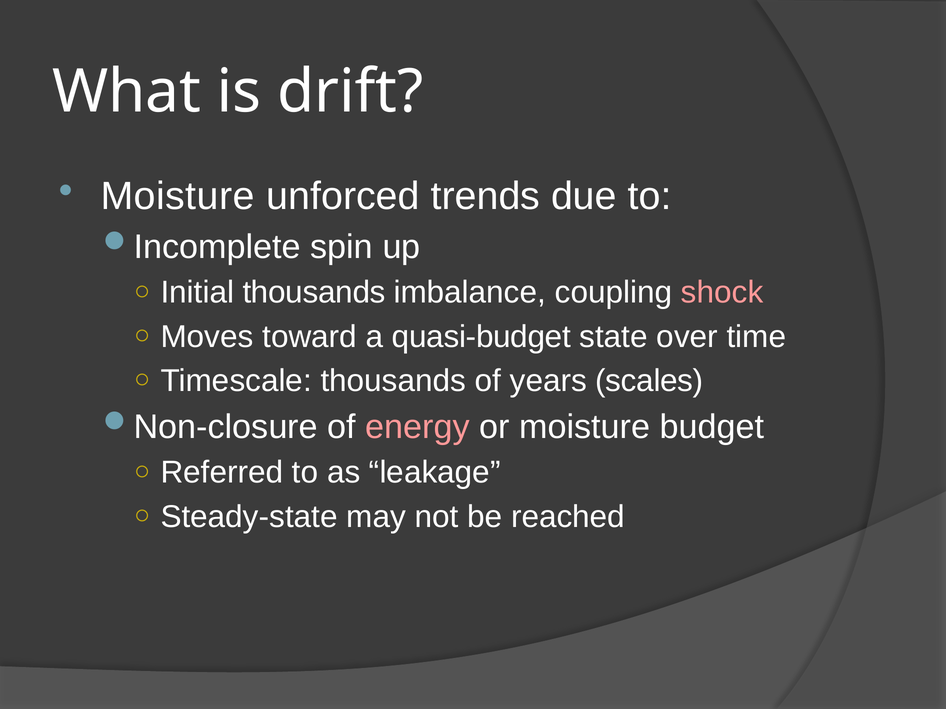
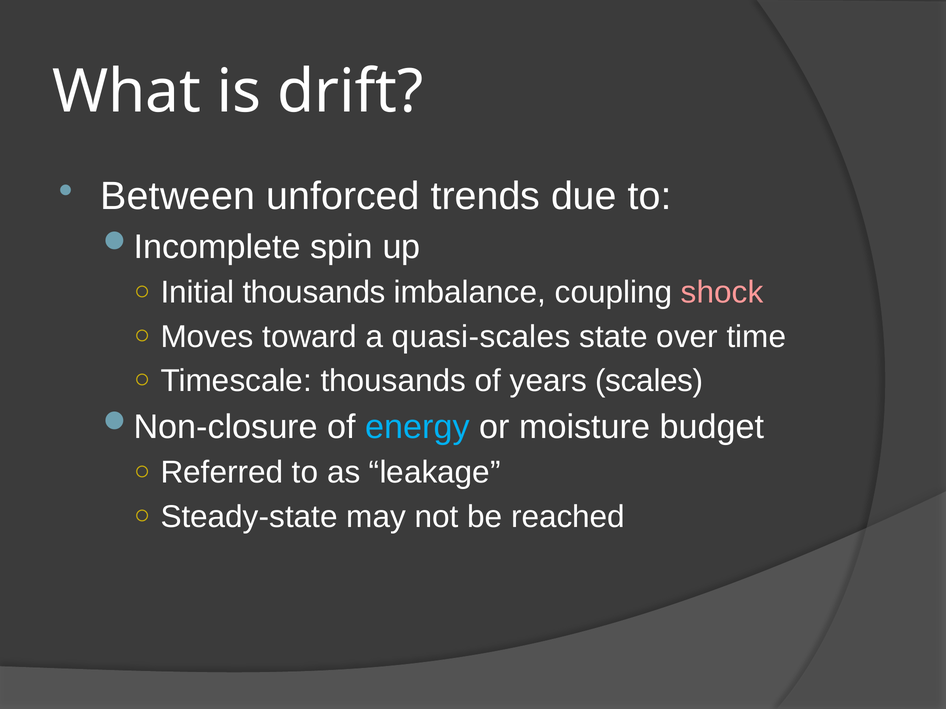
Moisture at (178, 197): Moisture -> Between
quasi-budget: quasi-budget -> quasi-scales
energy colour: pink -> light blue
